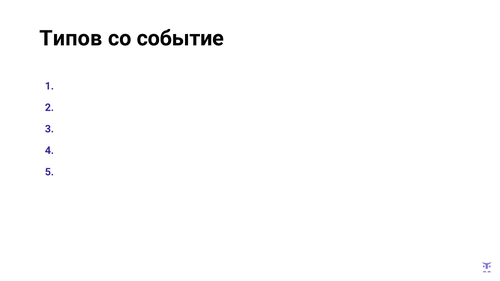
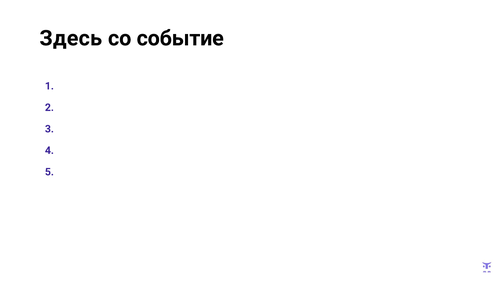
Типов: Типов -> Здесь
